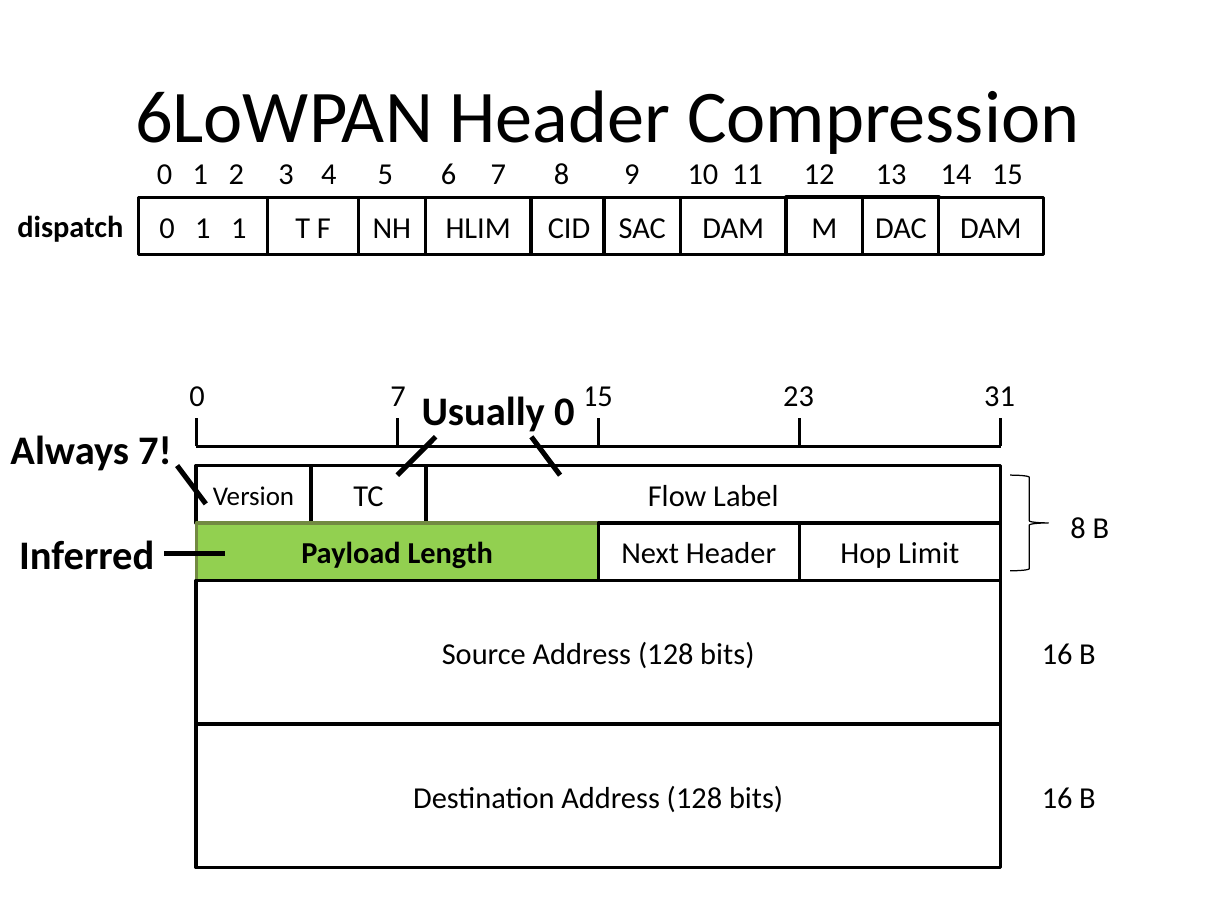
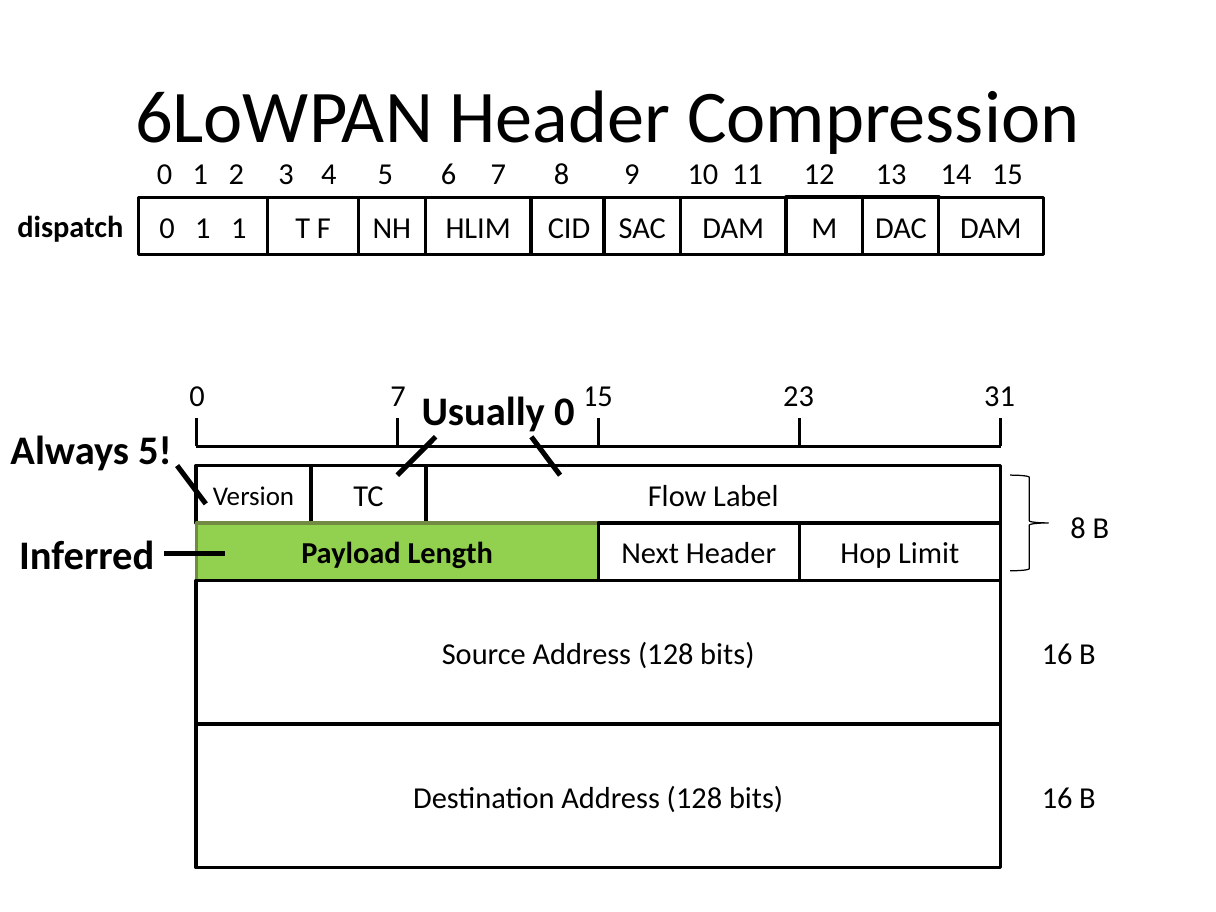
Always 7: 7 -> 5
